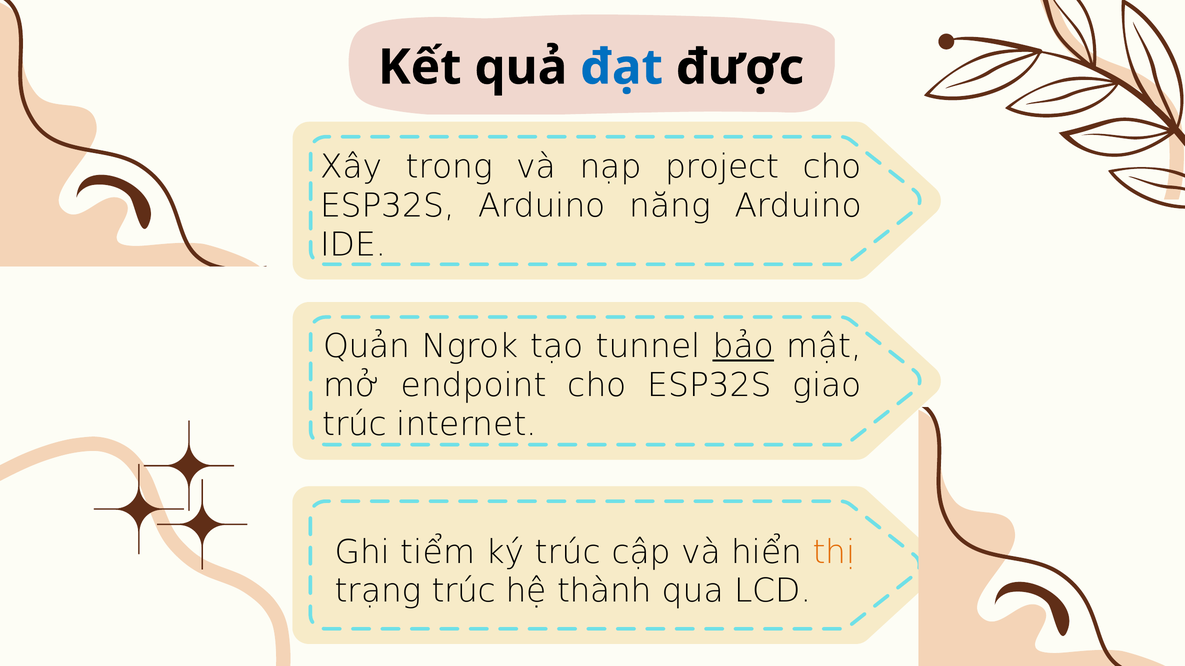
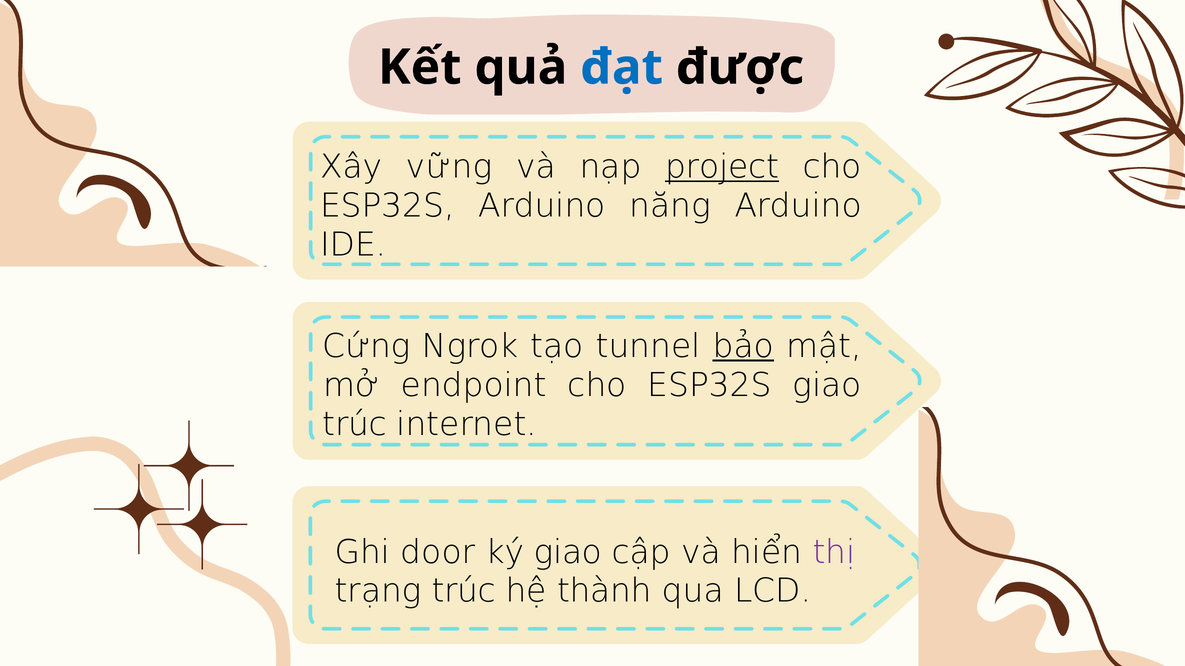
trong: trong -> vững
project underline: none -> present
Quản: Quản -> Cứng
tiểm: tiểm -> door
ký trúc: trúc -> giao
thị colour: orange -> purple
